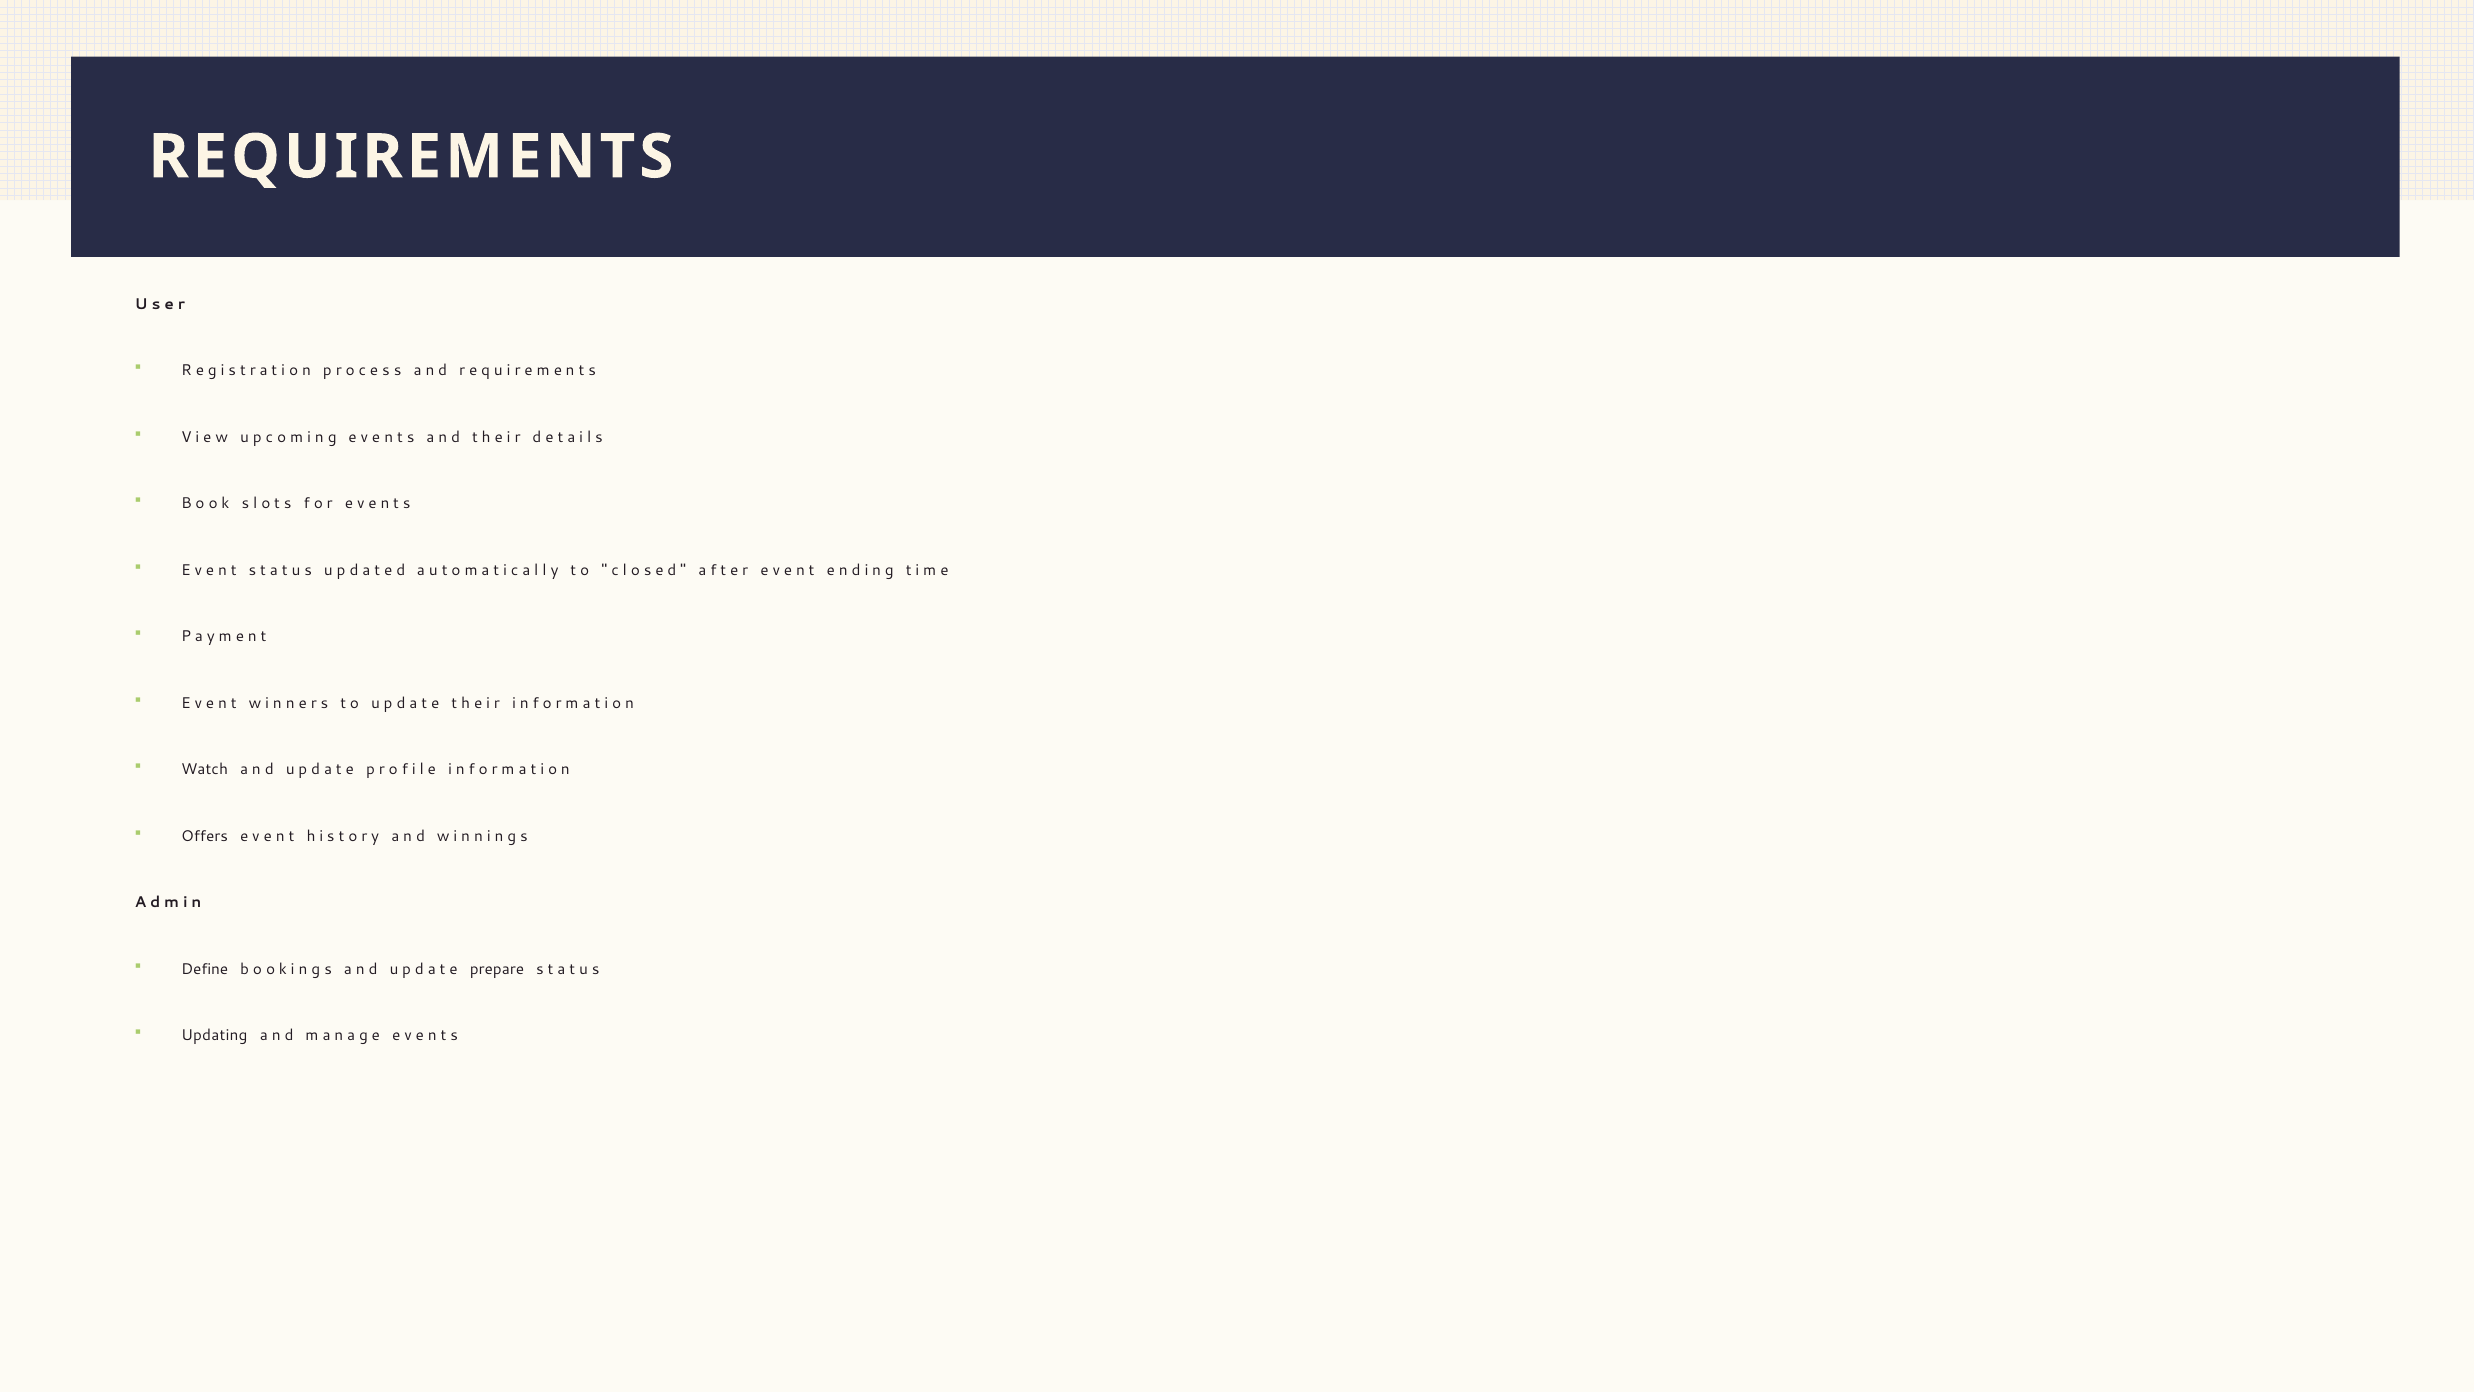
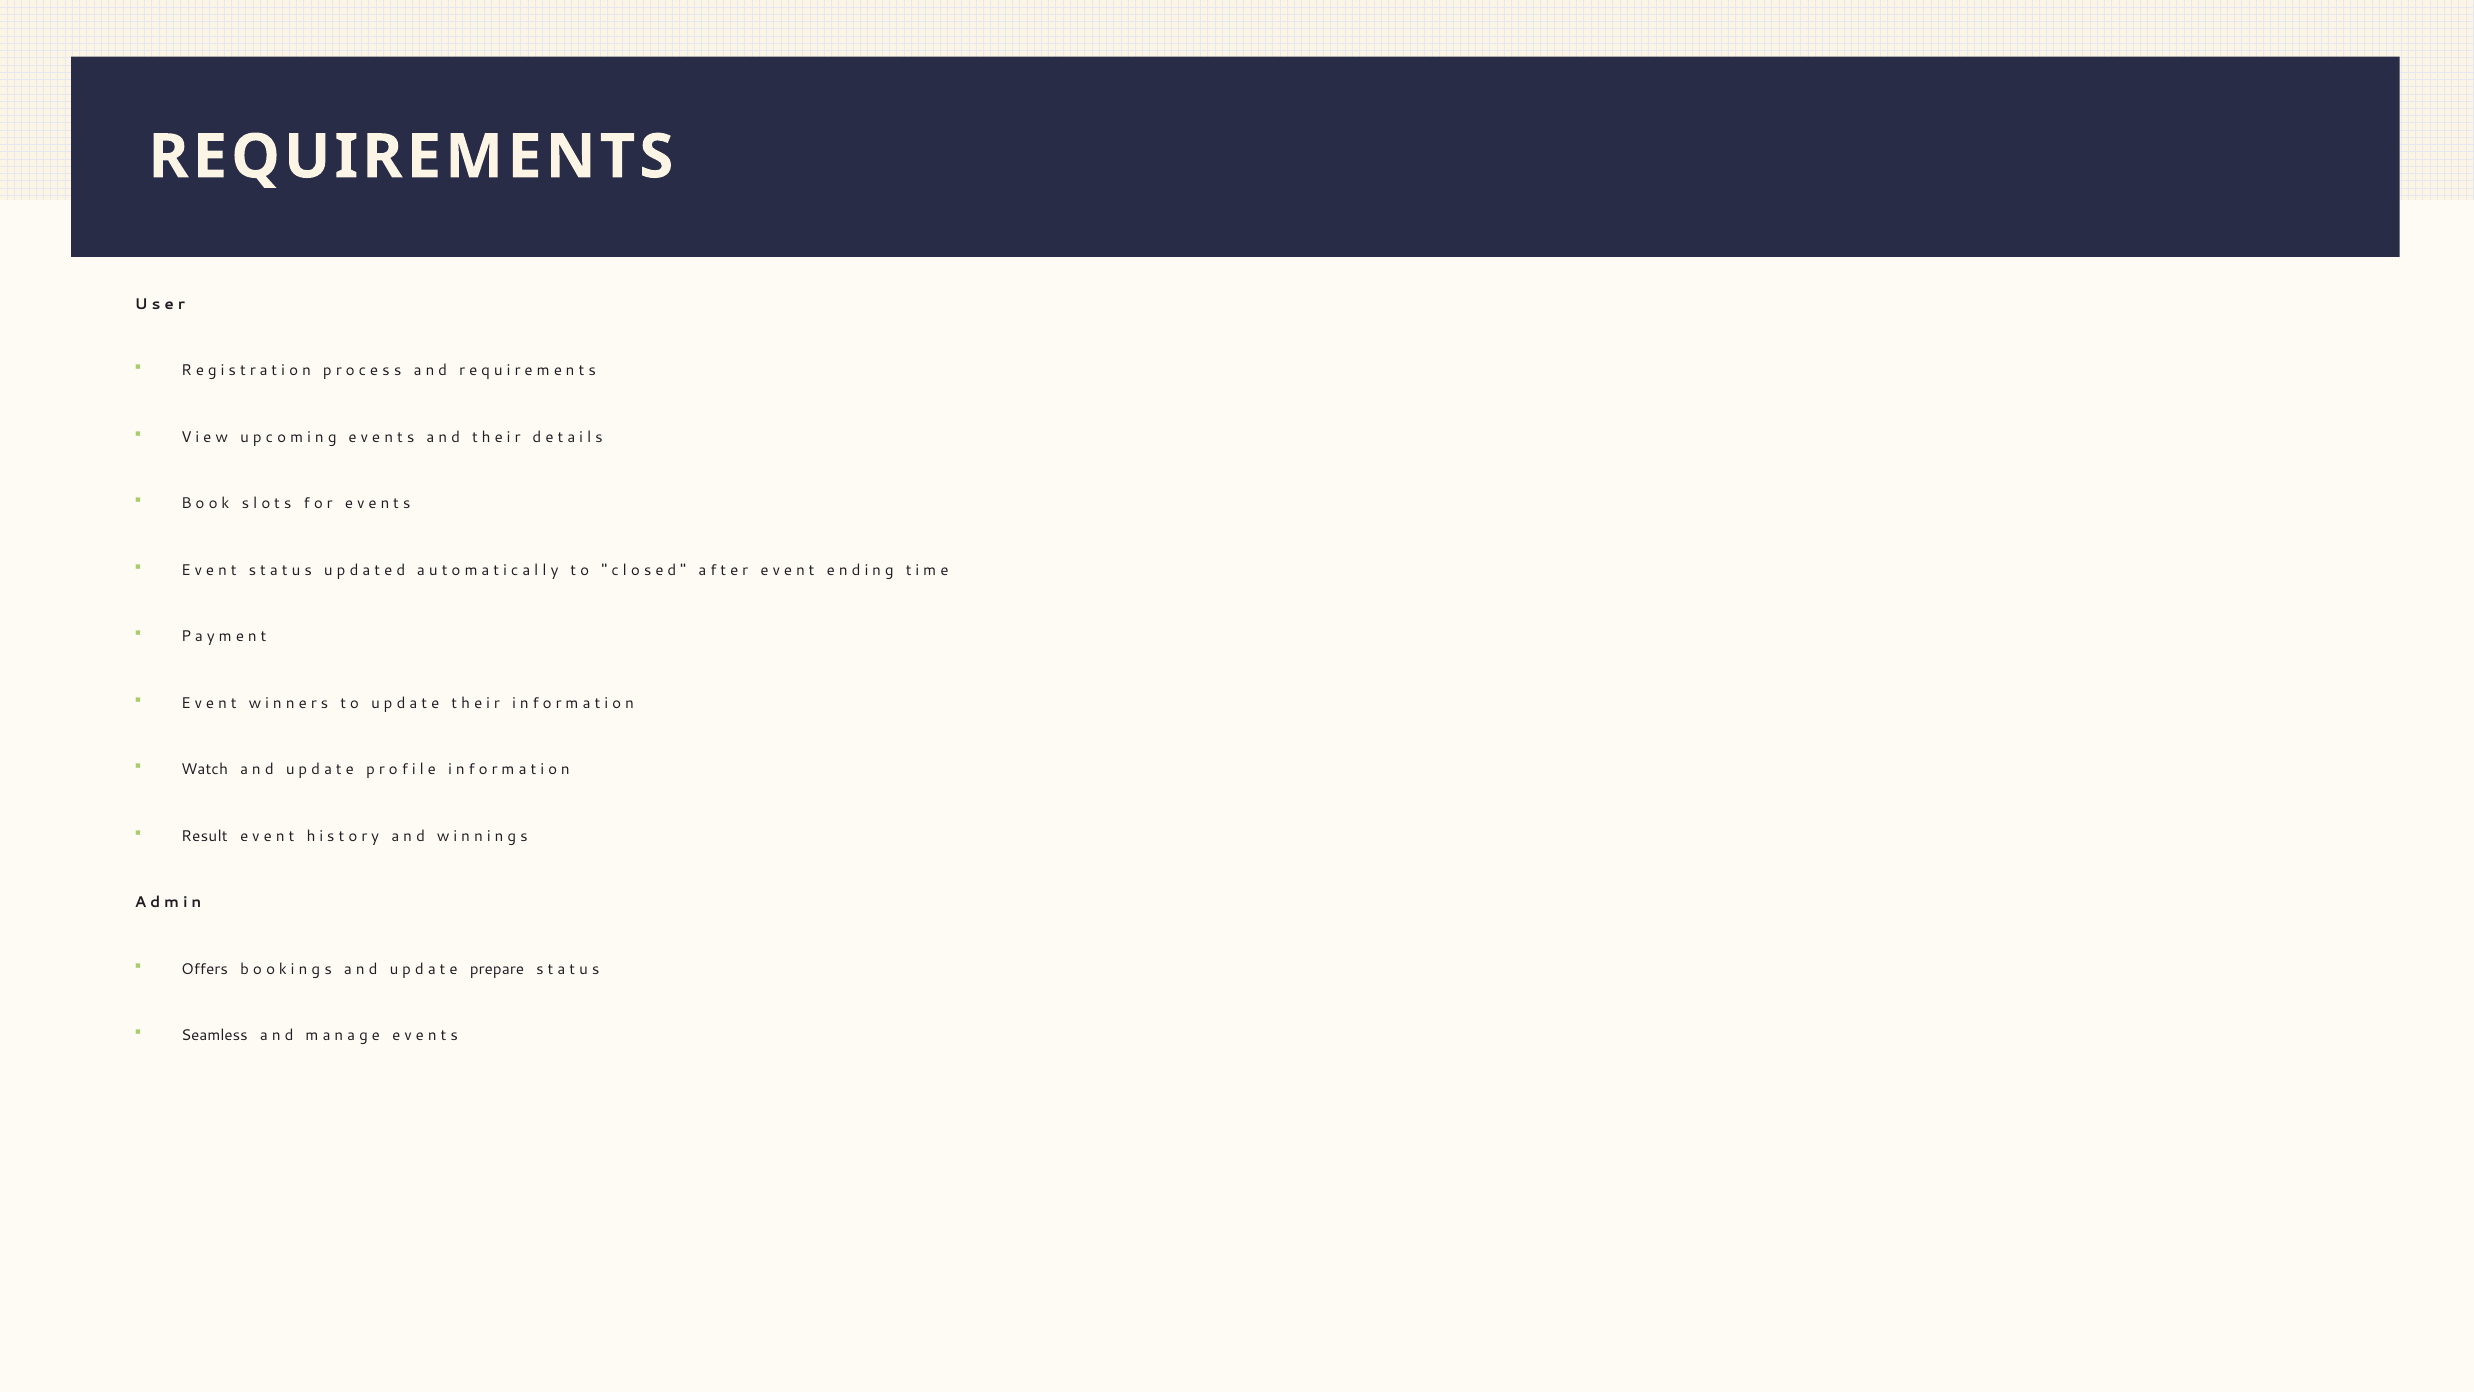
Offers: Offers -> Result
Define: Define -> Offers
Updating: Updating -> Seamless
